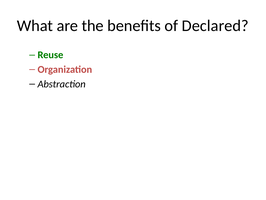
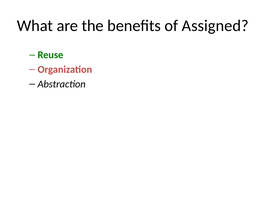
Declared: Declared -> Assigned
